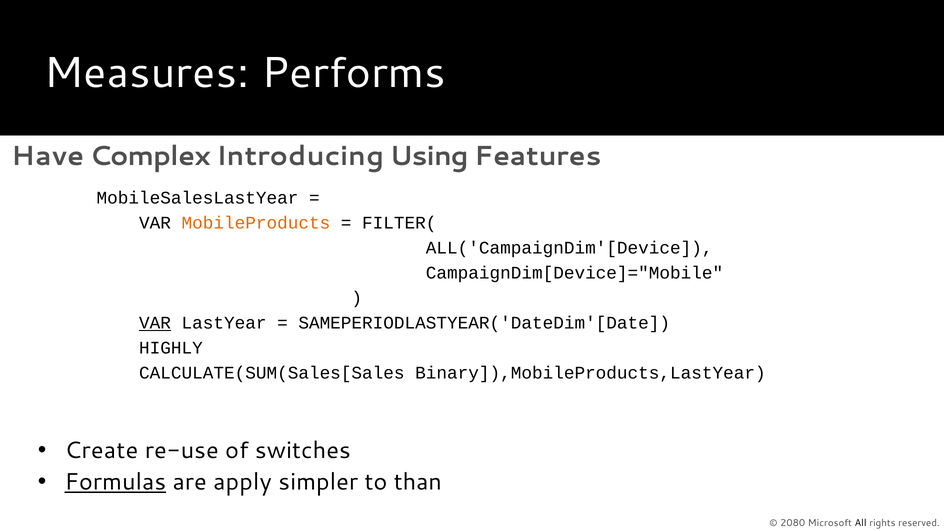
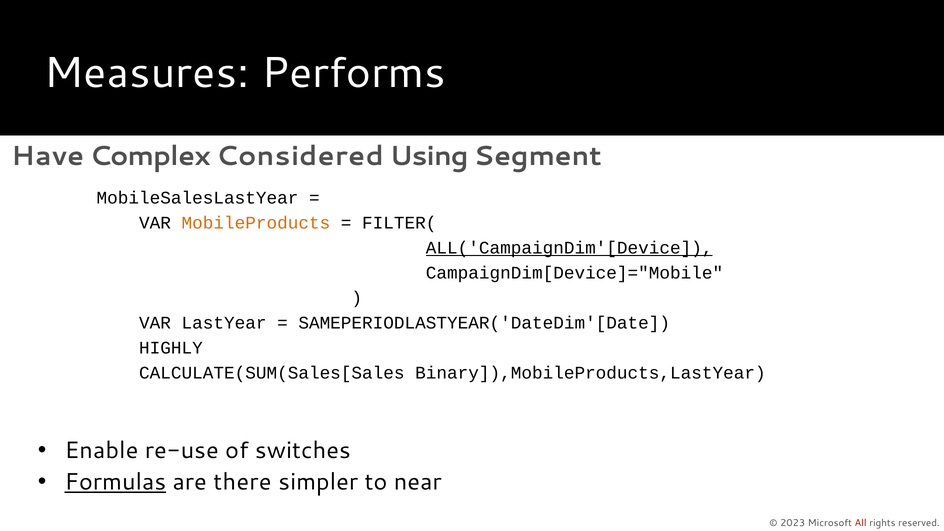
Introducing: Introducing -> Considered
Features: Features -> Segment
ALL('CampaignDim'[Device underline: none -> present
VAR at (155, 323) underline: present -> none
Create: Create -> Enable
apply: apply -> there
than: than -> near
2080: 2080 -> 2023
All colour: black -> red
